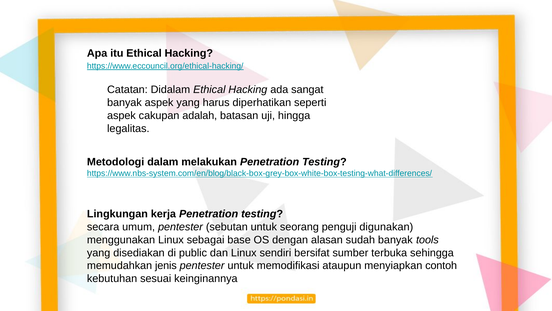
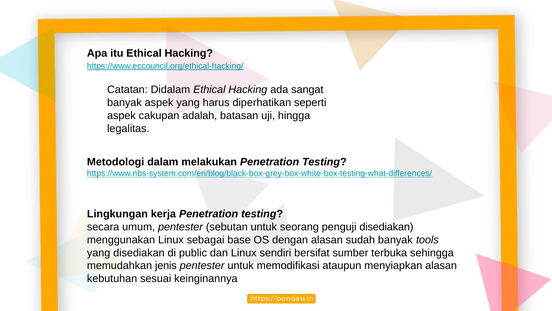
penguji digunakan: digunakan -> disediakan
menyiapkan contoh: contoh -> alasan
